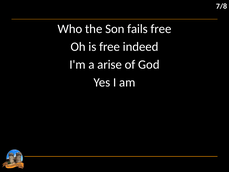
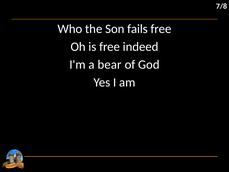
arise: arise -> bear
